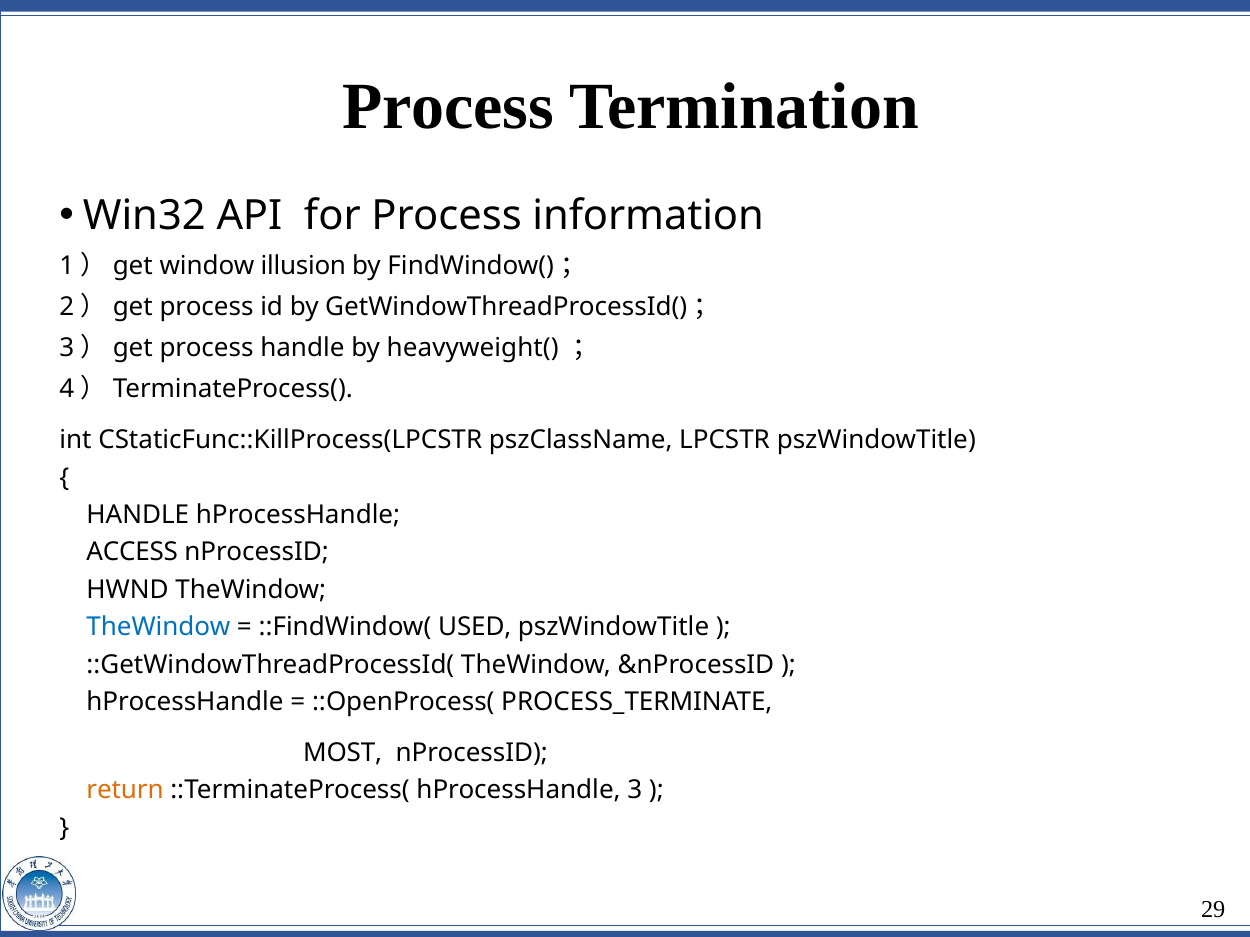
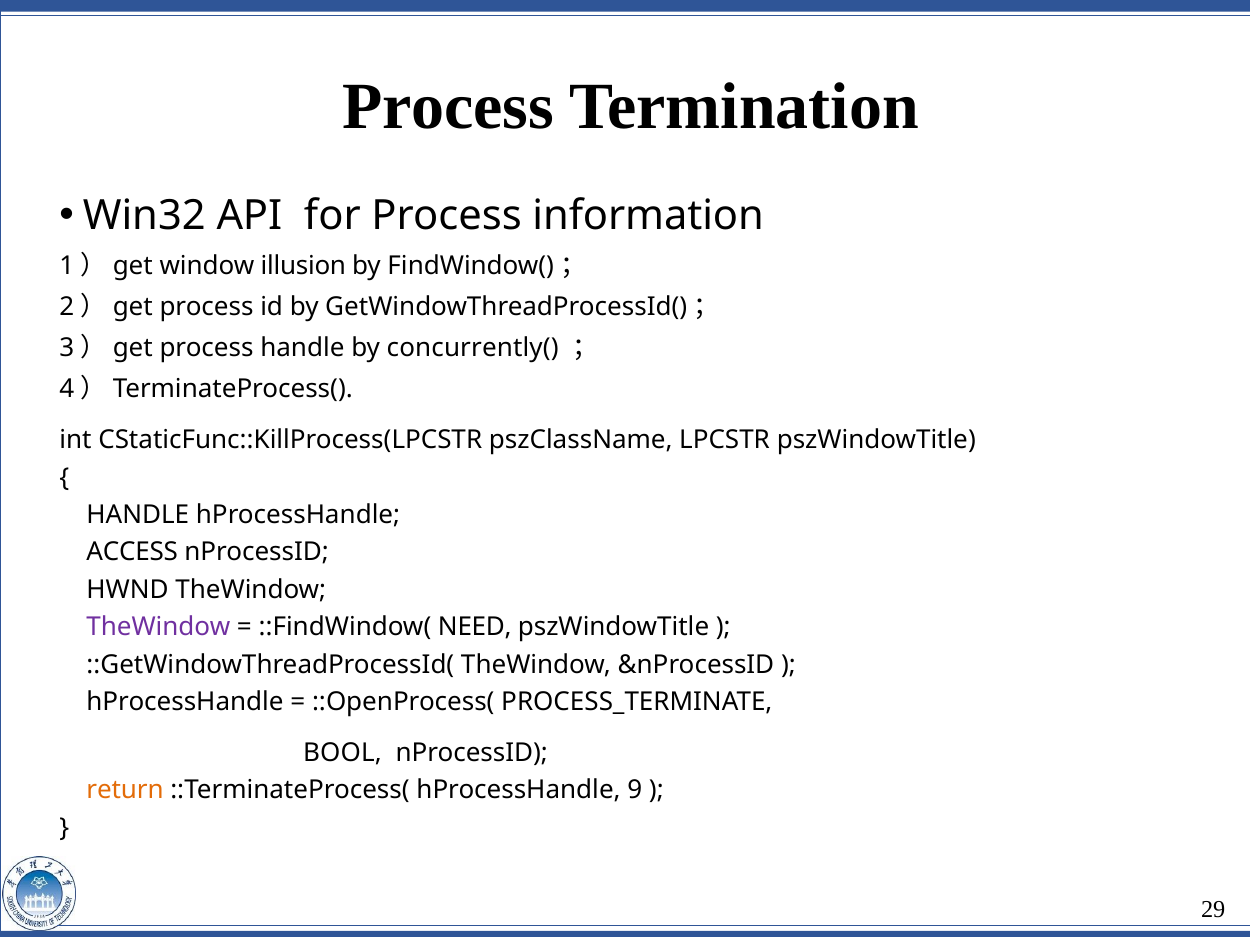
heavyweight(: heavyweight( -> concurrently(
TheWindow at (158, 628) colour: blue -> purple
USED: USED -> NEED
MOST: MOST -> BOOL
3: 3 -> 9
